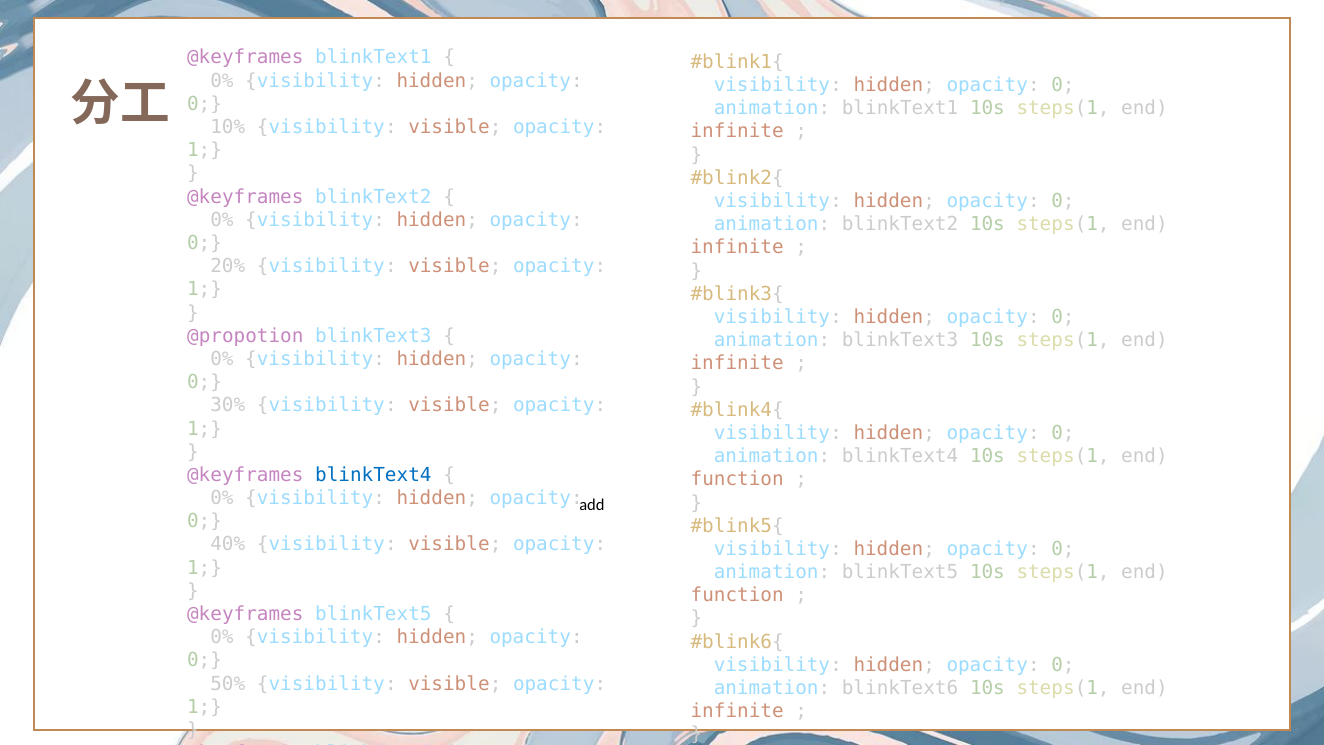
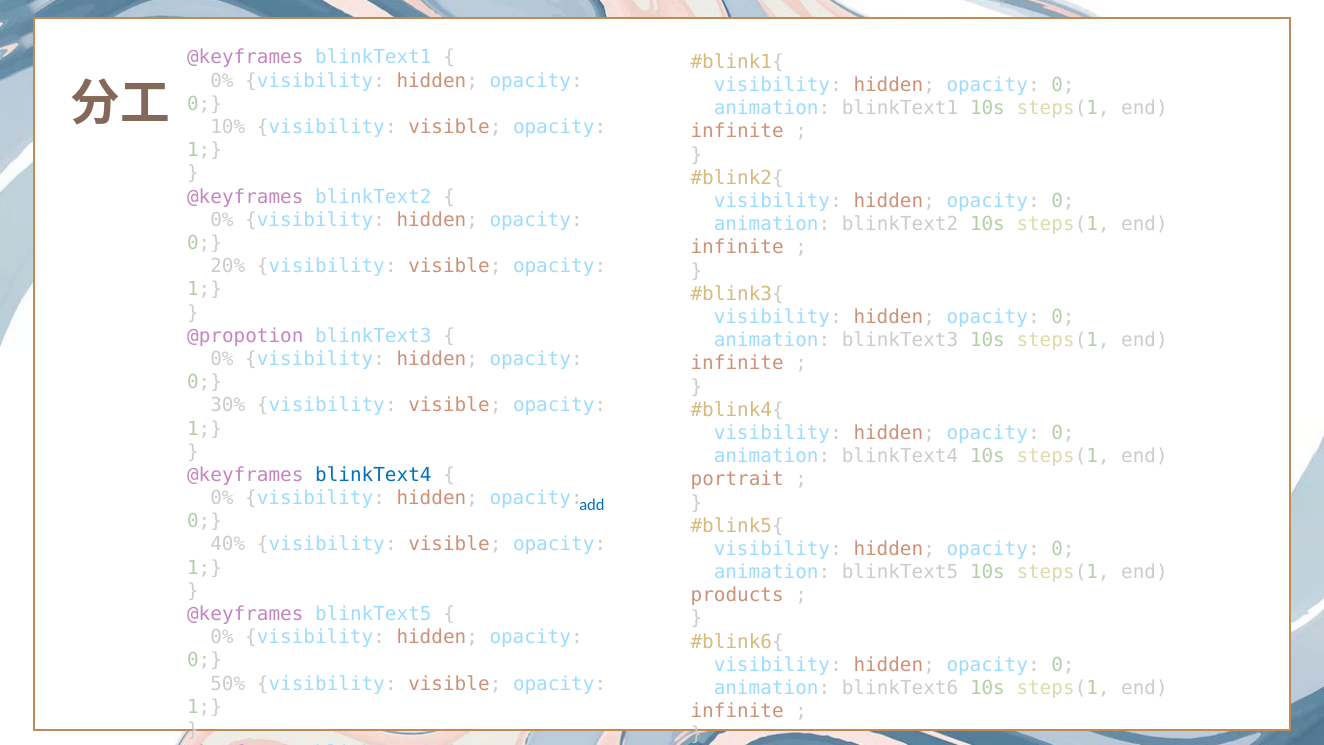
function at (737, 479): function -> portrait
add at (592, 504) colour: black -> blue
function at (737, 595): function -> products
